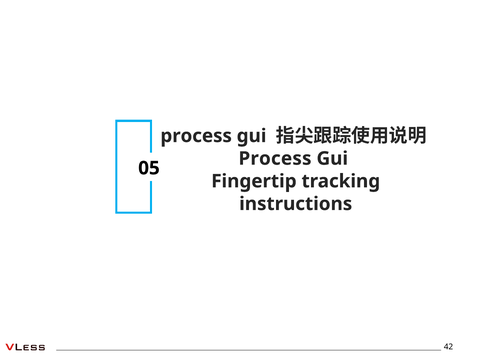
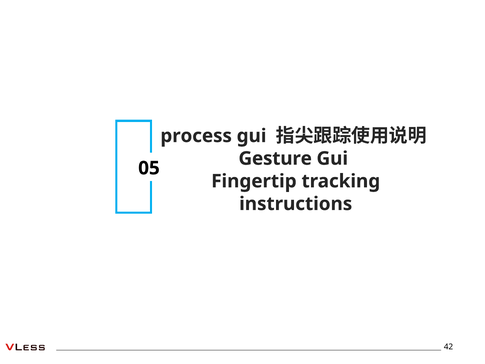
Process at (275, 158): Process -> Gesture
